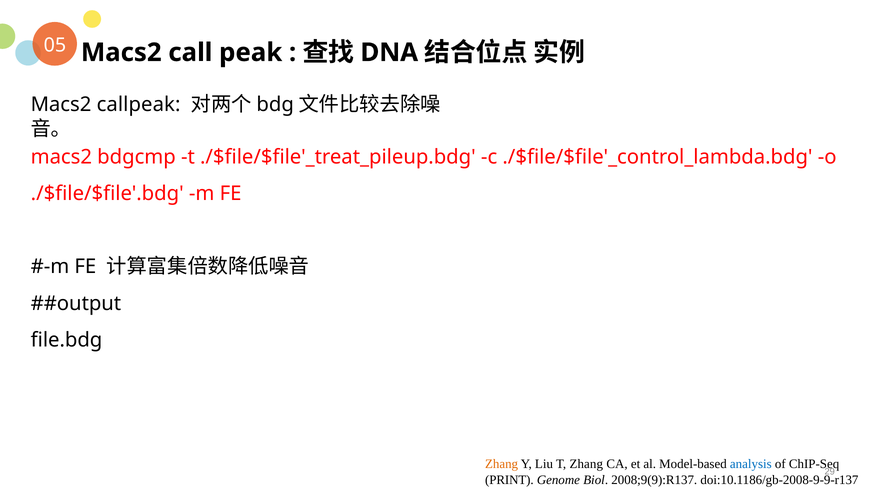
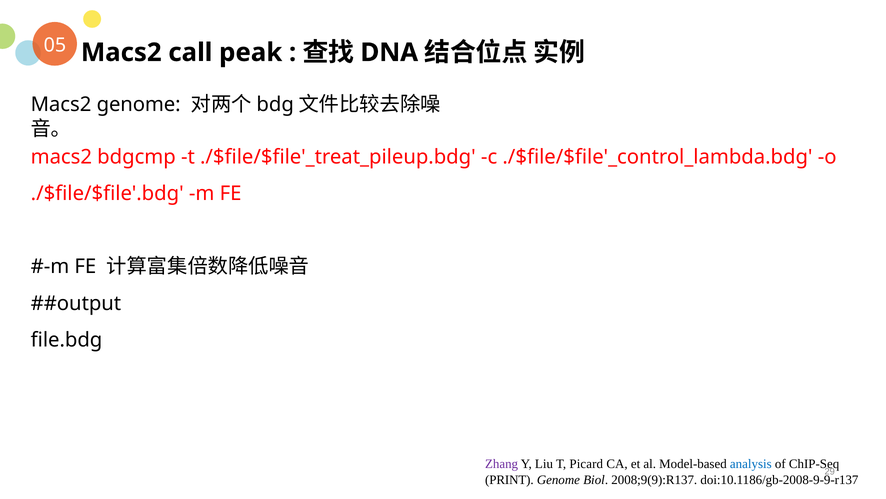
Macs2 callpeak: callpeak -> genome
Zhang at (502, 464) colour: orange -> purple
T Zhang: Zhang -> Picard
